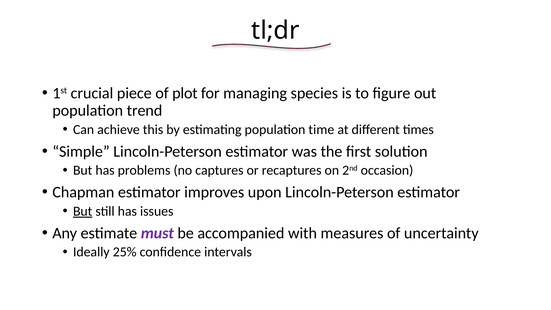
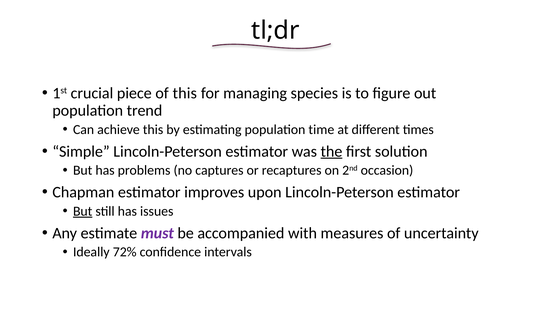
of plot: plot -> this
the underline: none -> present
25%: 25% -> 72%
